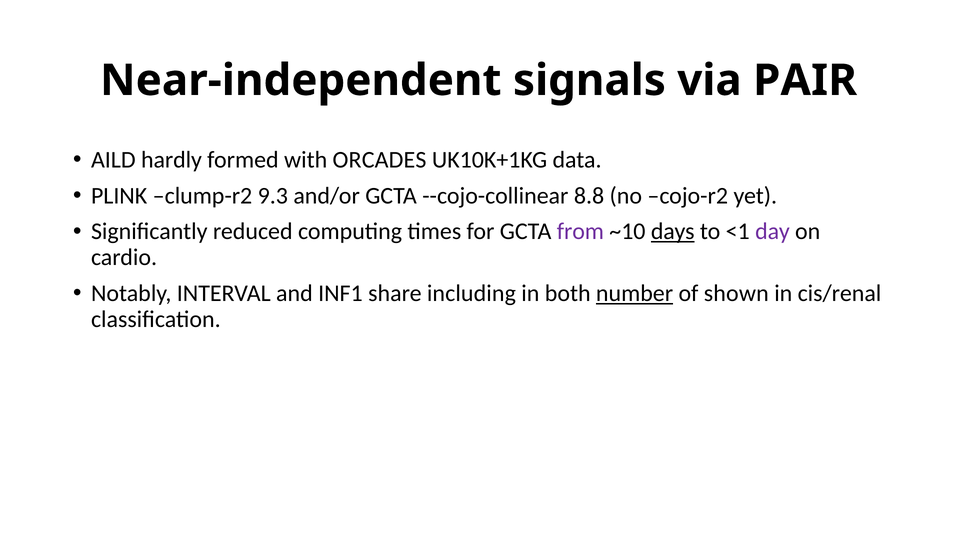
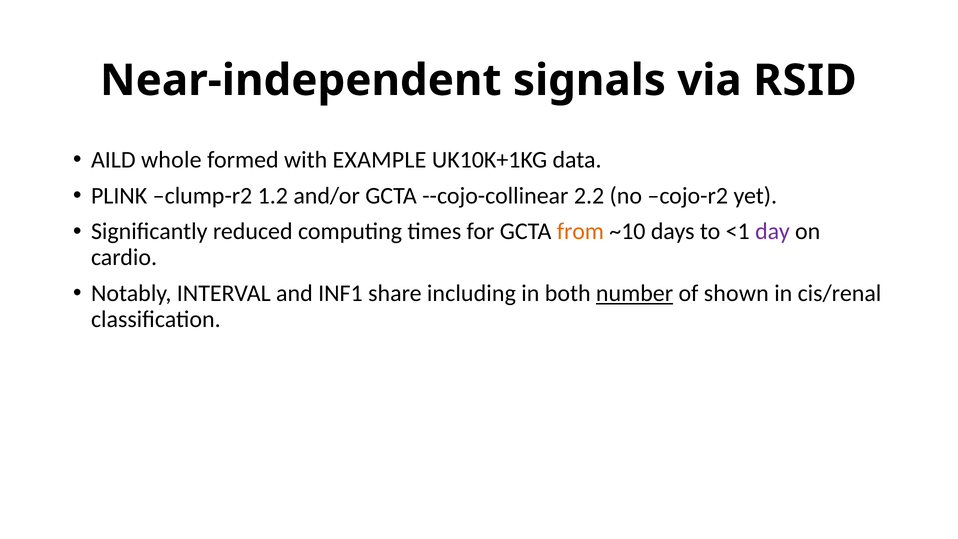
PAIR: PAIR -> RSID
hardly: hardly -> whole
ORCADES: ORCADES -> EXAMPLE
9.3: 9.3 -> 1.2
8.8: 8.8 -> 2.2
from colour: purple -> orange
days underline: present -> none
